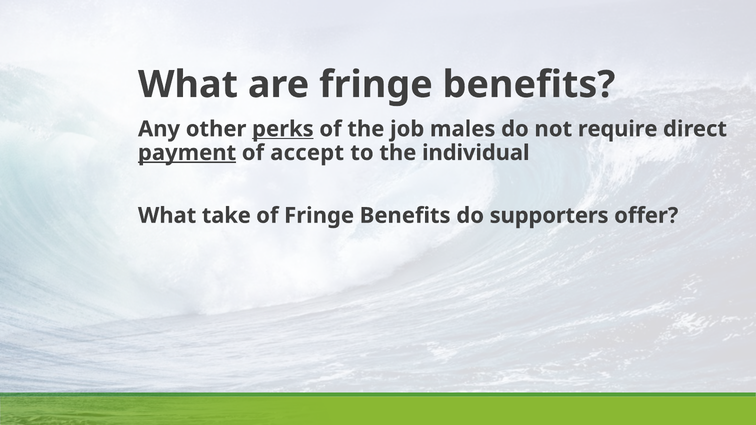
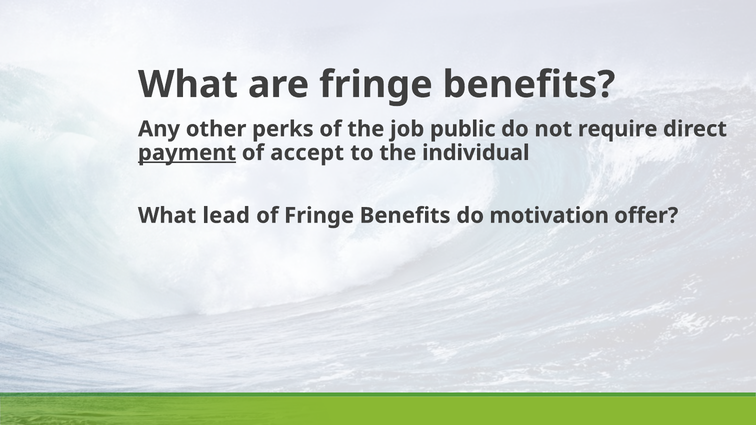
perks underline: present -> none
males: males -> public
take: take -> lead
supporters: supporters -> motivation
